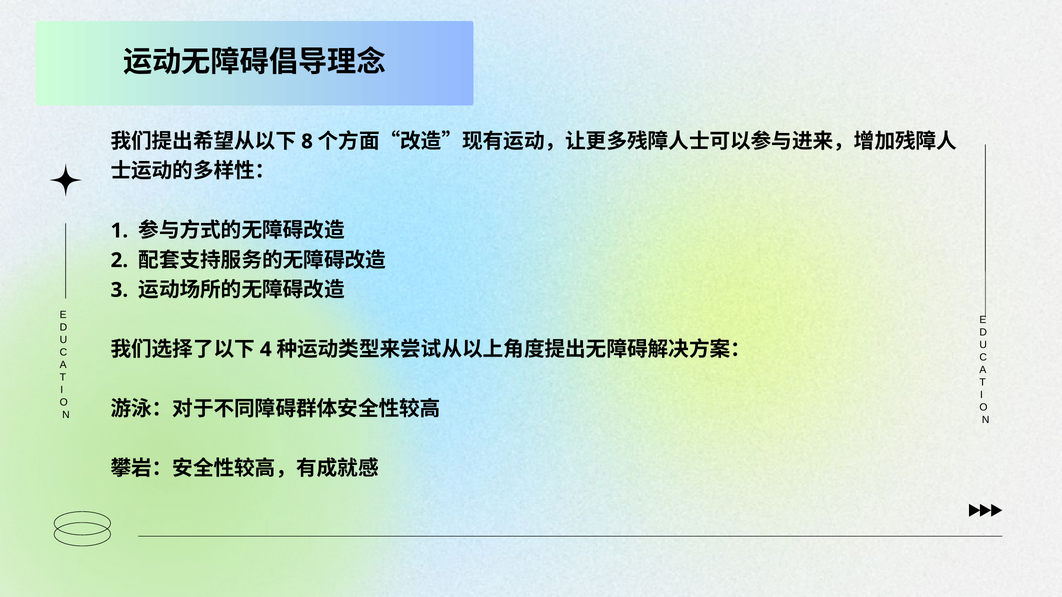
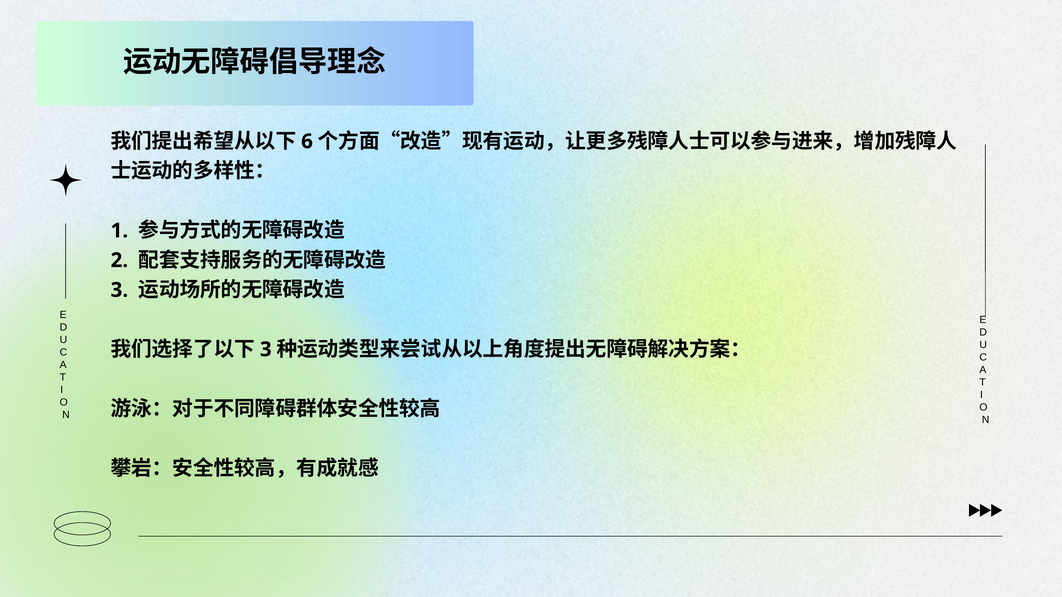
8: 8 -> 6
4 at (266, 350): 4 -> 3
